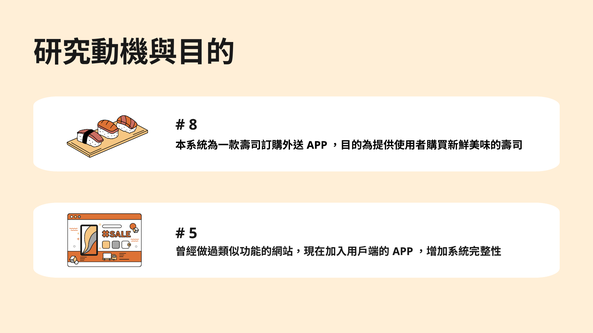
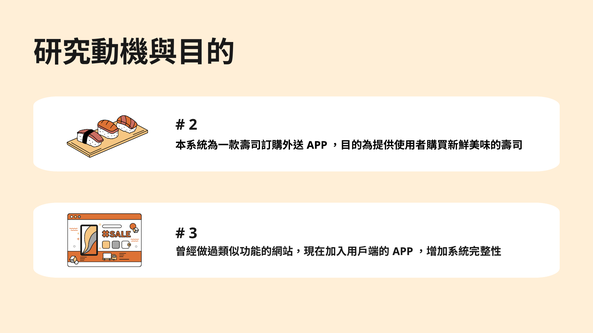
8: 8 -> 2
5: 5 -> 3
